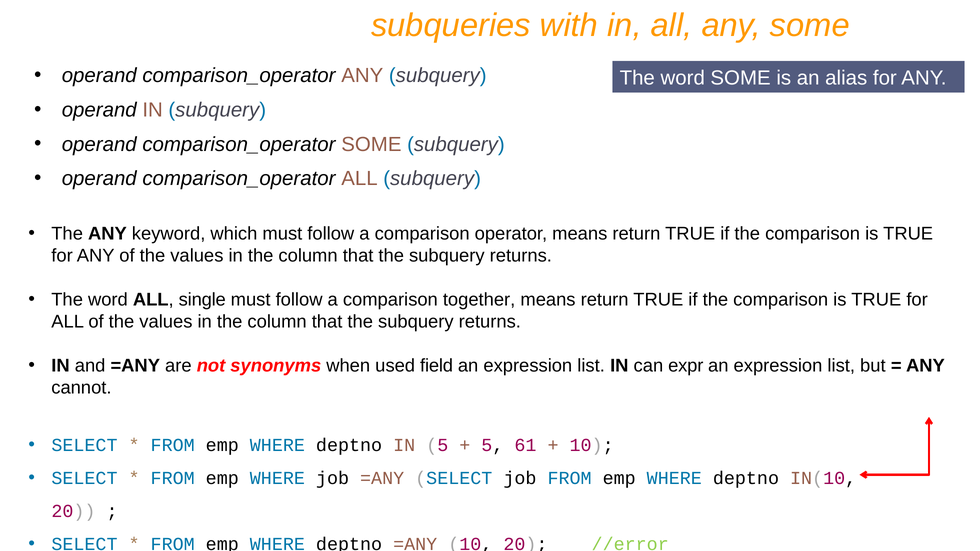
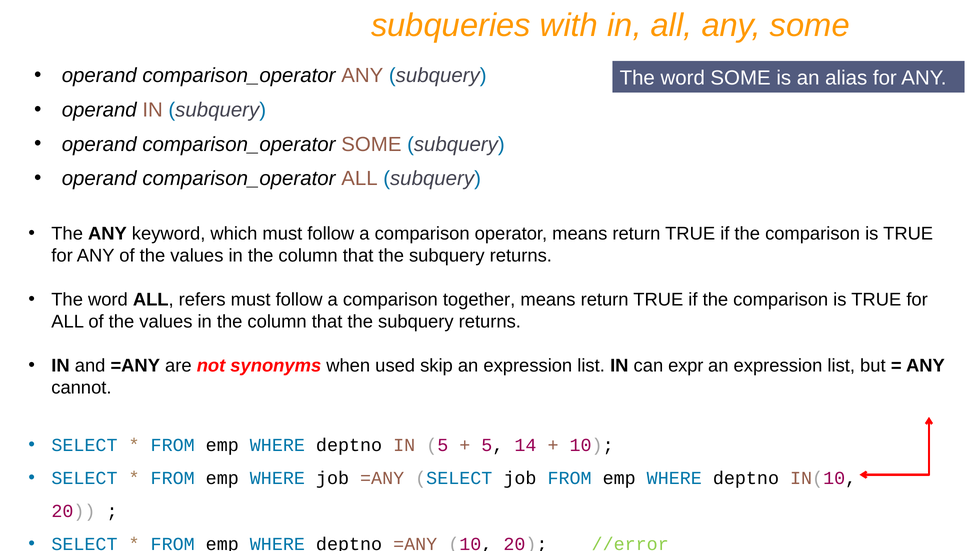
single: single -> refers
field: field -> skip
61: 61 -> 14
